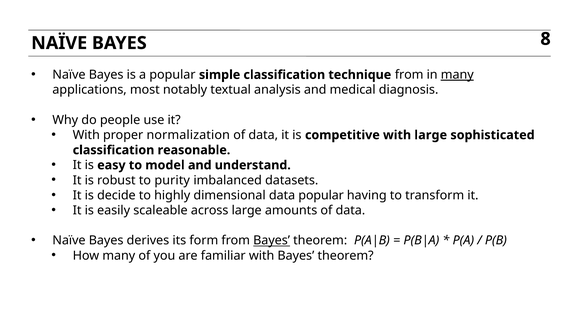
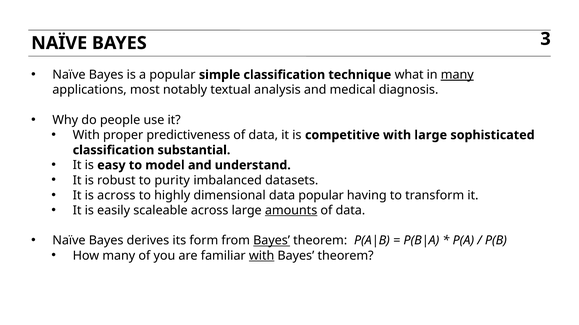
8: 8 -> 3
technique from: from -> what
normalization: normalization -> predictiveness
reasonable: reasonable -> substantial
is decide: decide -> across
amounts underline: none -> present
with at (262, 256) underline: none -> present
